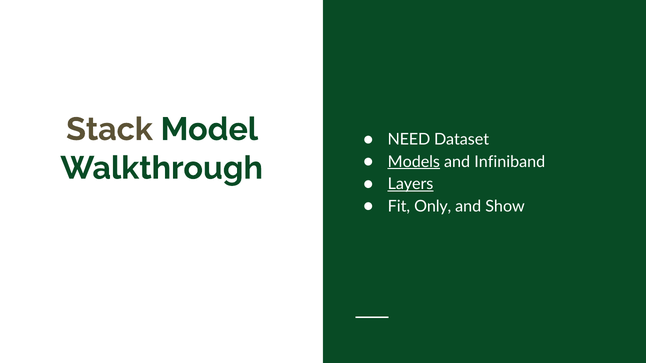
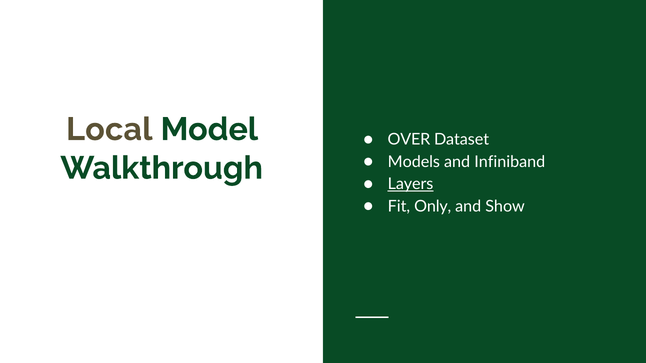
Stack: Stack -> Local
NEED: NEED -> OVER
Models underline: present -> none
